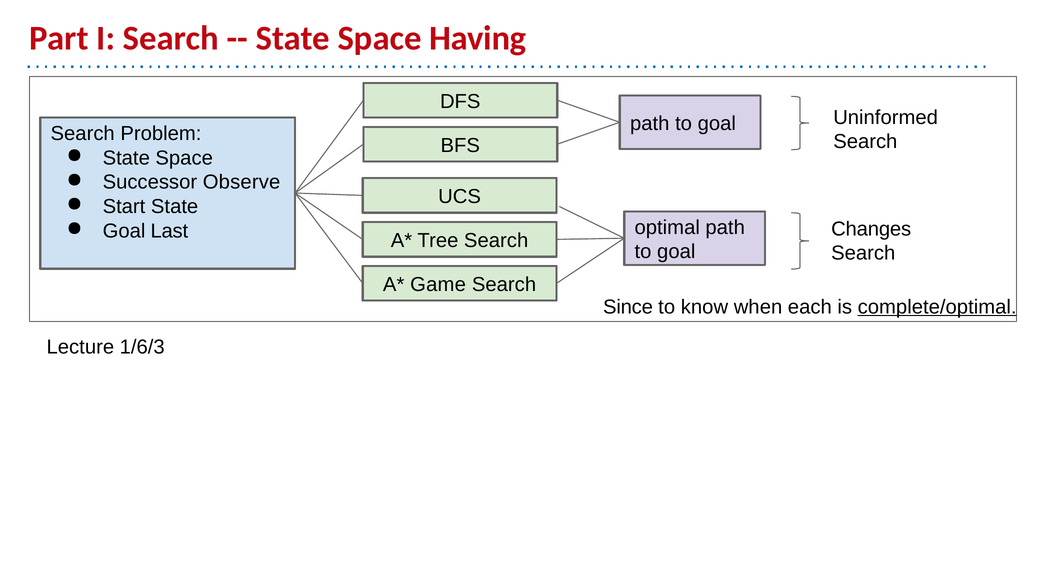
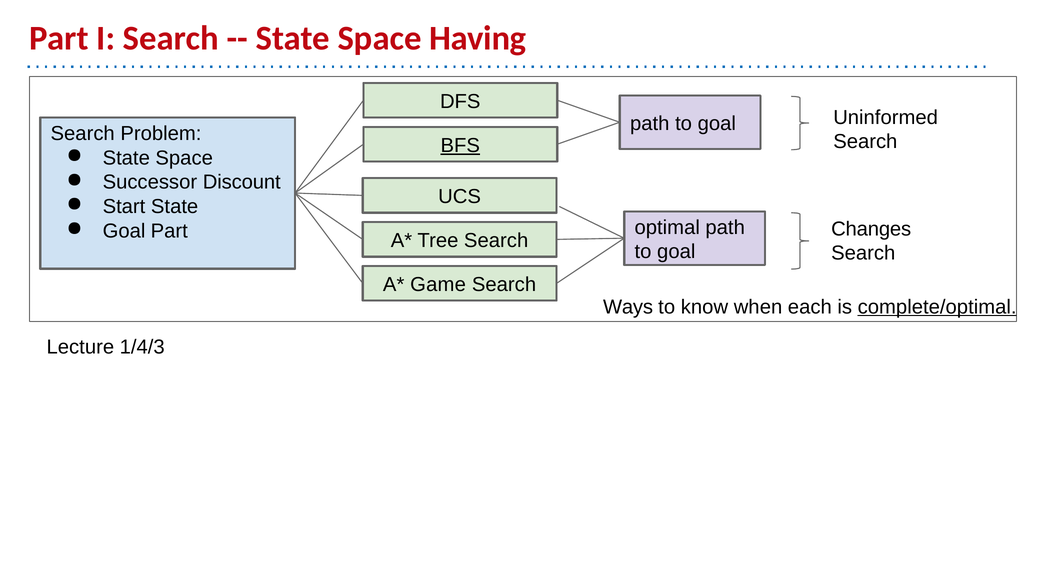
BFS underline: none -> present
Observe: Observe -> Discount
Goal Last: Last -> Part
Since: Since -> Ways
1/6/3: 1/6/3 -> 1/4/3
